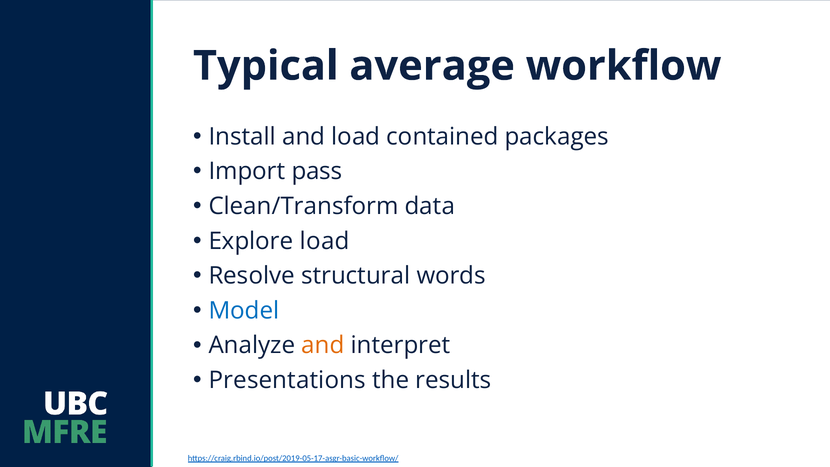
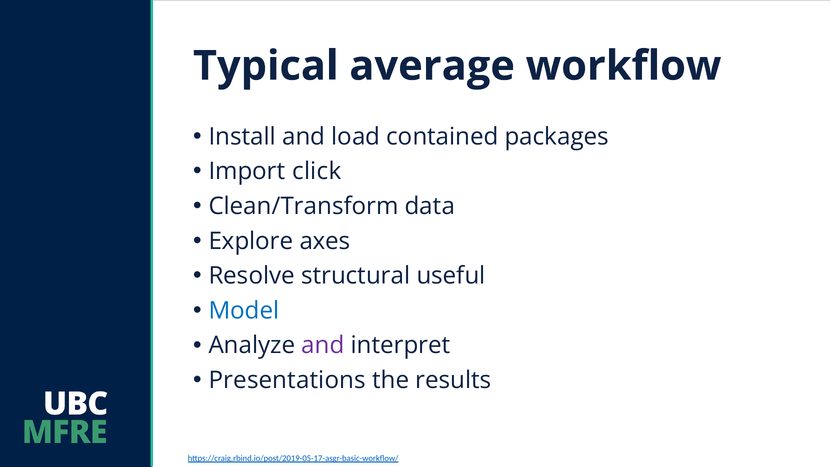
pass: pass -> click
Explore load: load -> axes
words: words -> useful
and at (323, 345) colour: orange -> purple
